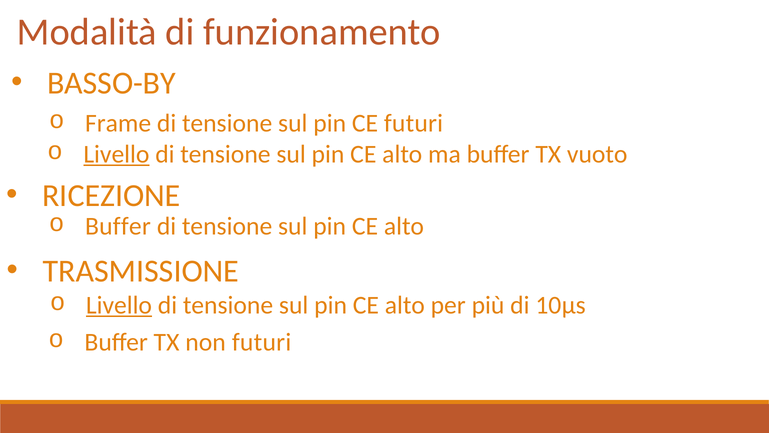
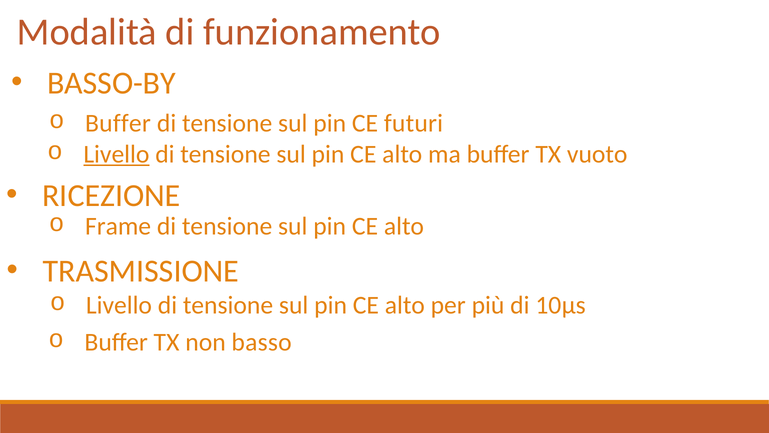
Frame at (118, 123): Frame -> Buffer
Buffer at (118, 226): Buffer -> Frame
Livello at (119, 305) underline: present -> none
non futuri: futuri -> basso
